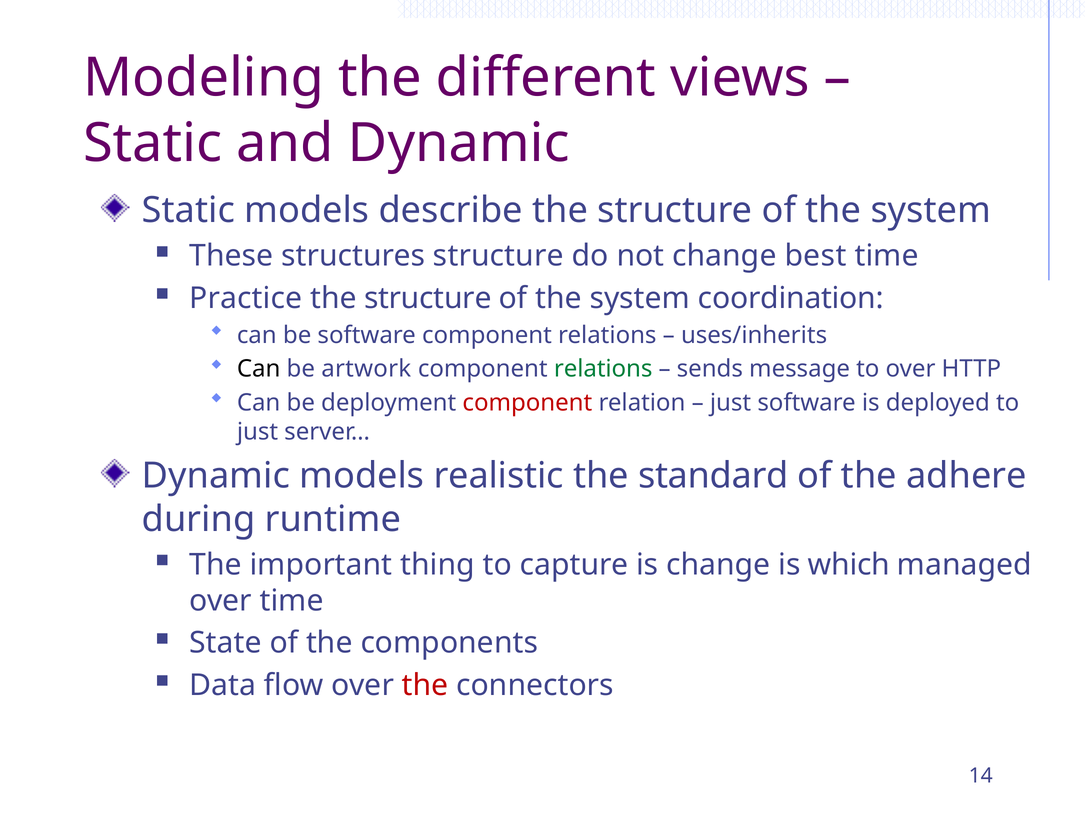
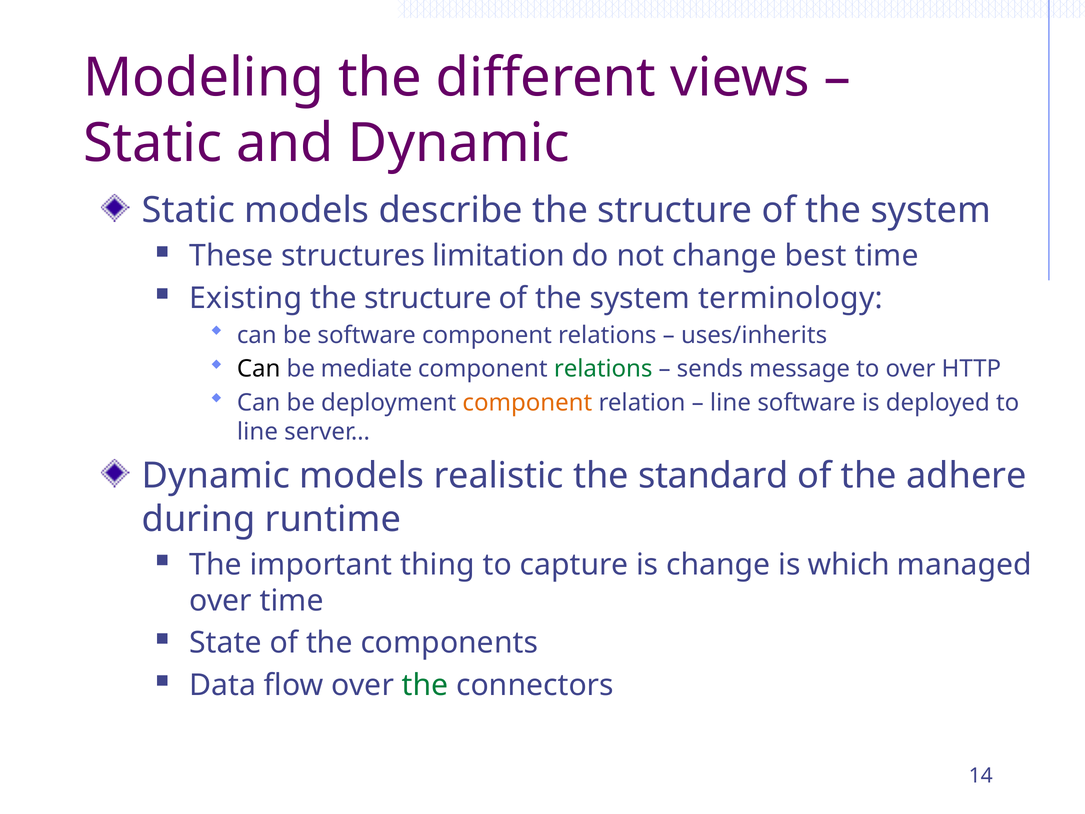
structures structure: structure -> limitation
Practice: Practice -> Existing
coordination: coordination -> terminology
artwork: artwork -> mediate
component at (527, 403) colour: red -> orange
just at (731, 403): just -> line
just at (258, 431): just -> line
the at (425, 685) colour: red -> green
